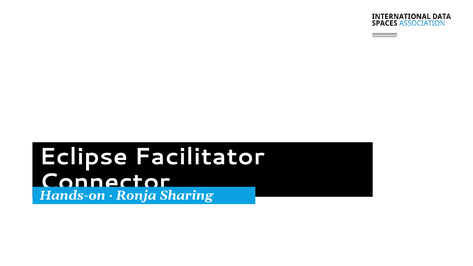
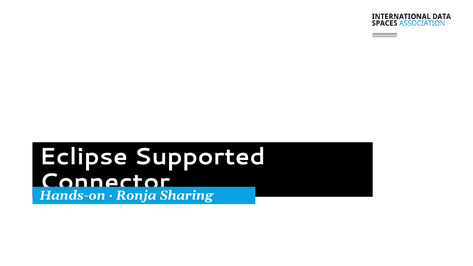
Facilitator: Facilitator -> Supported
